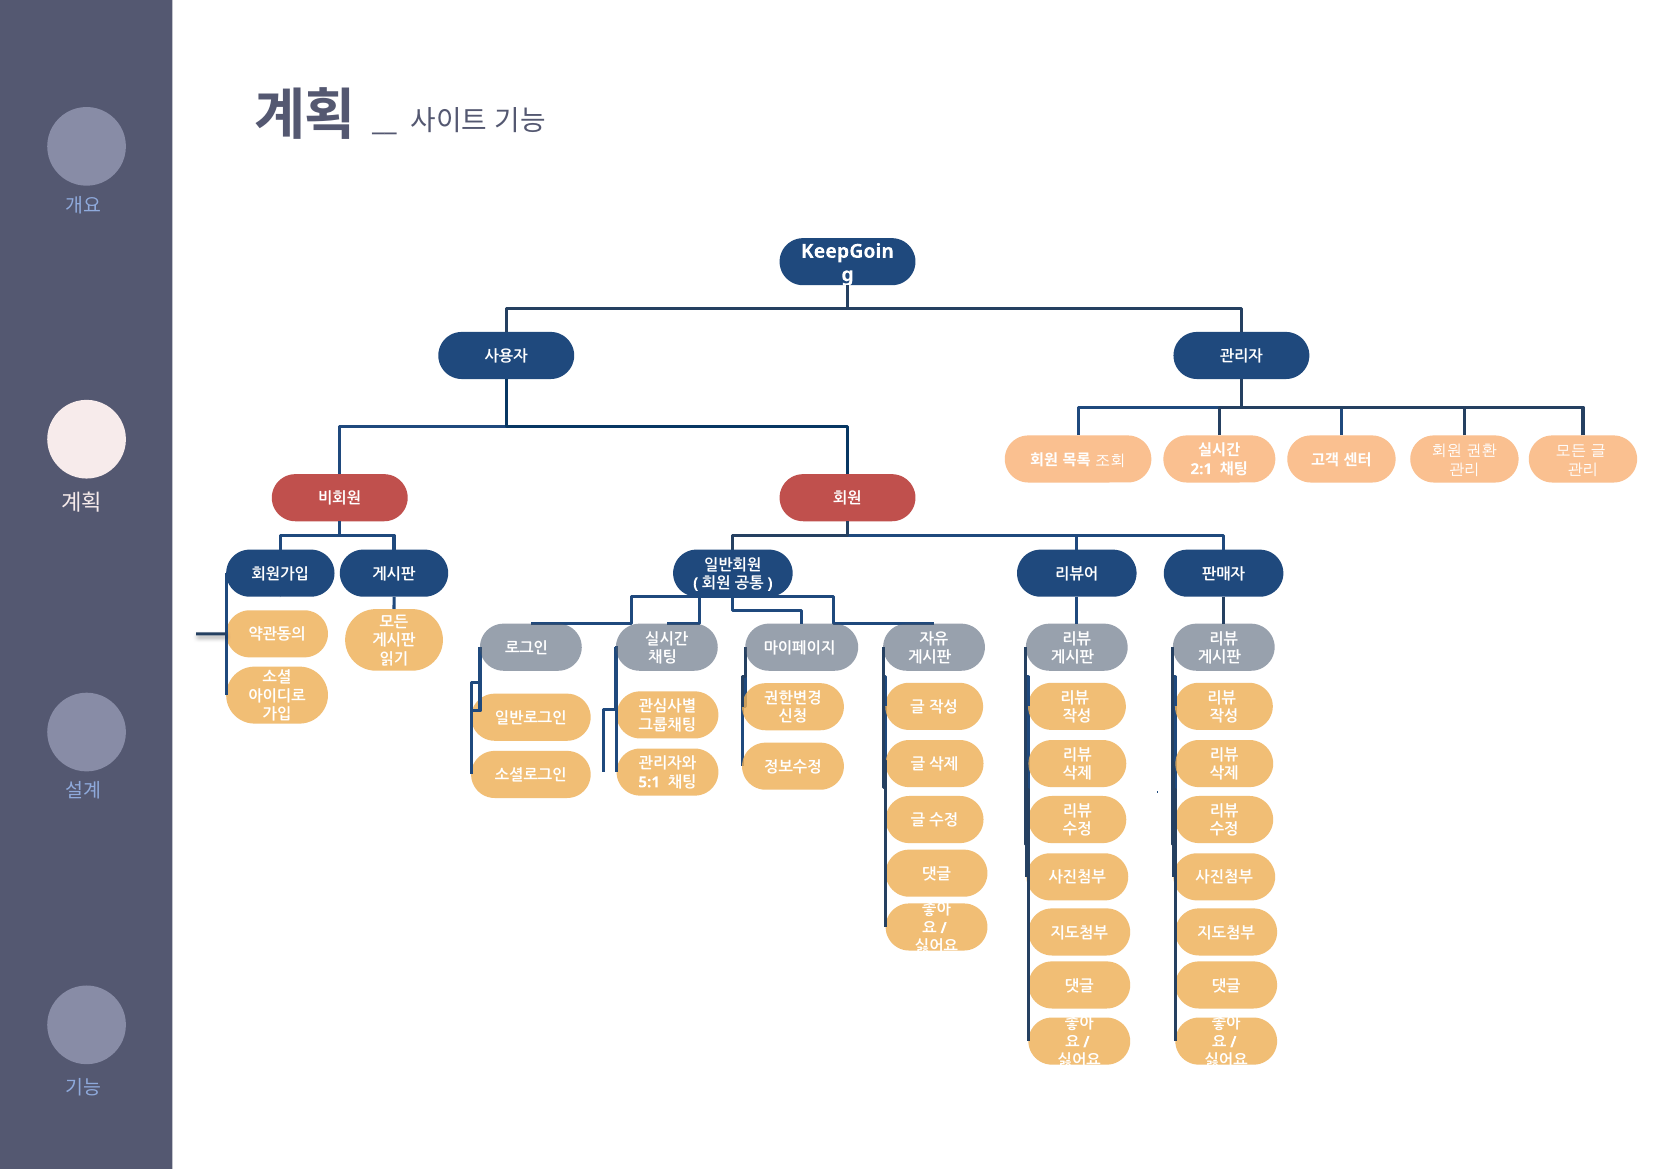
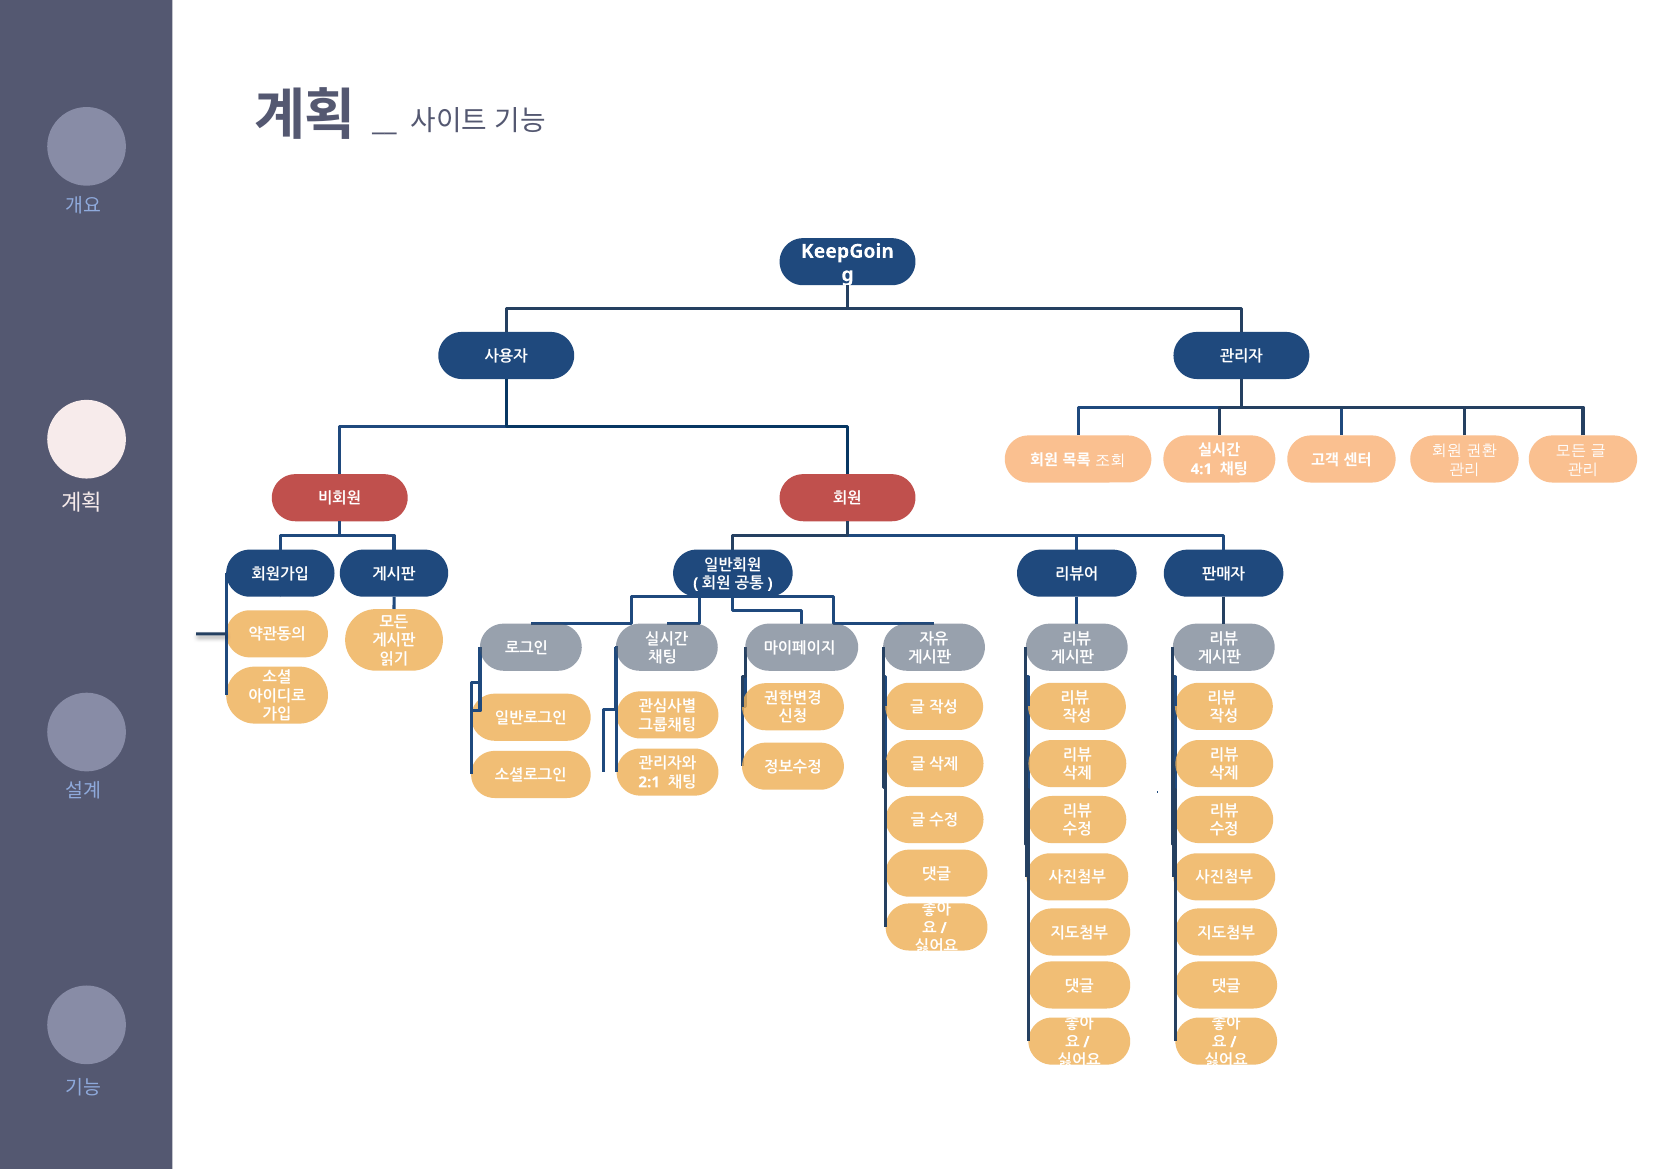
2:1: 2:1 -> 4:1
5:1: 5:1 -> 2:1
